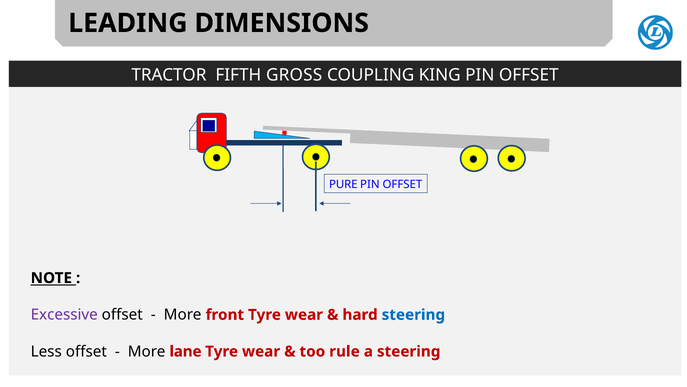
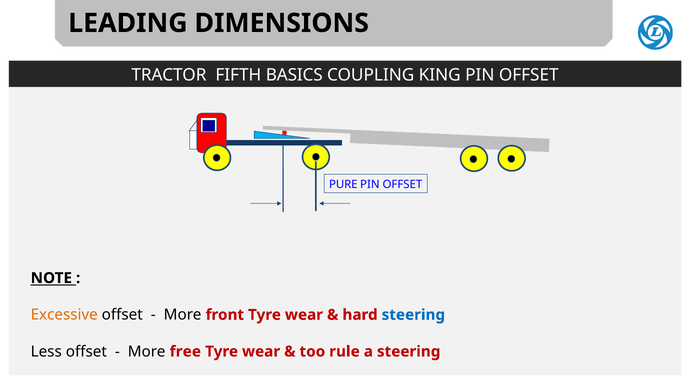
GROSS: GROSS -> BASICS
Excessive colour: purple -> orange
lane: lane -> free
